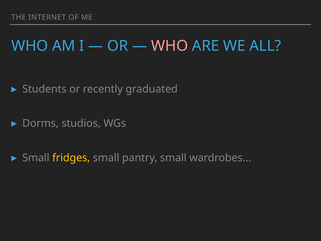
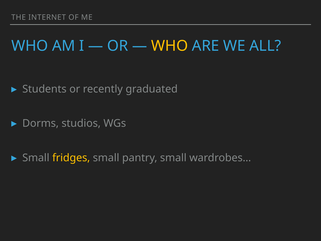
WHO at (170, 46) colour: pink -> yellow
